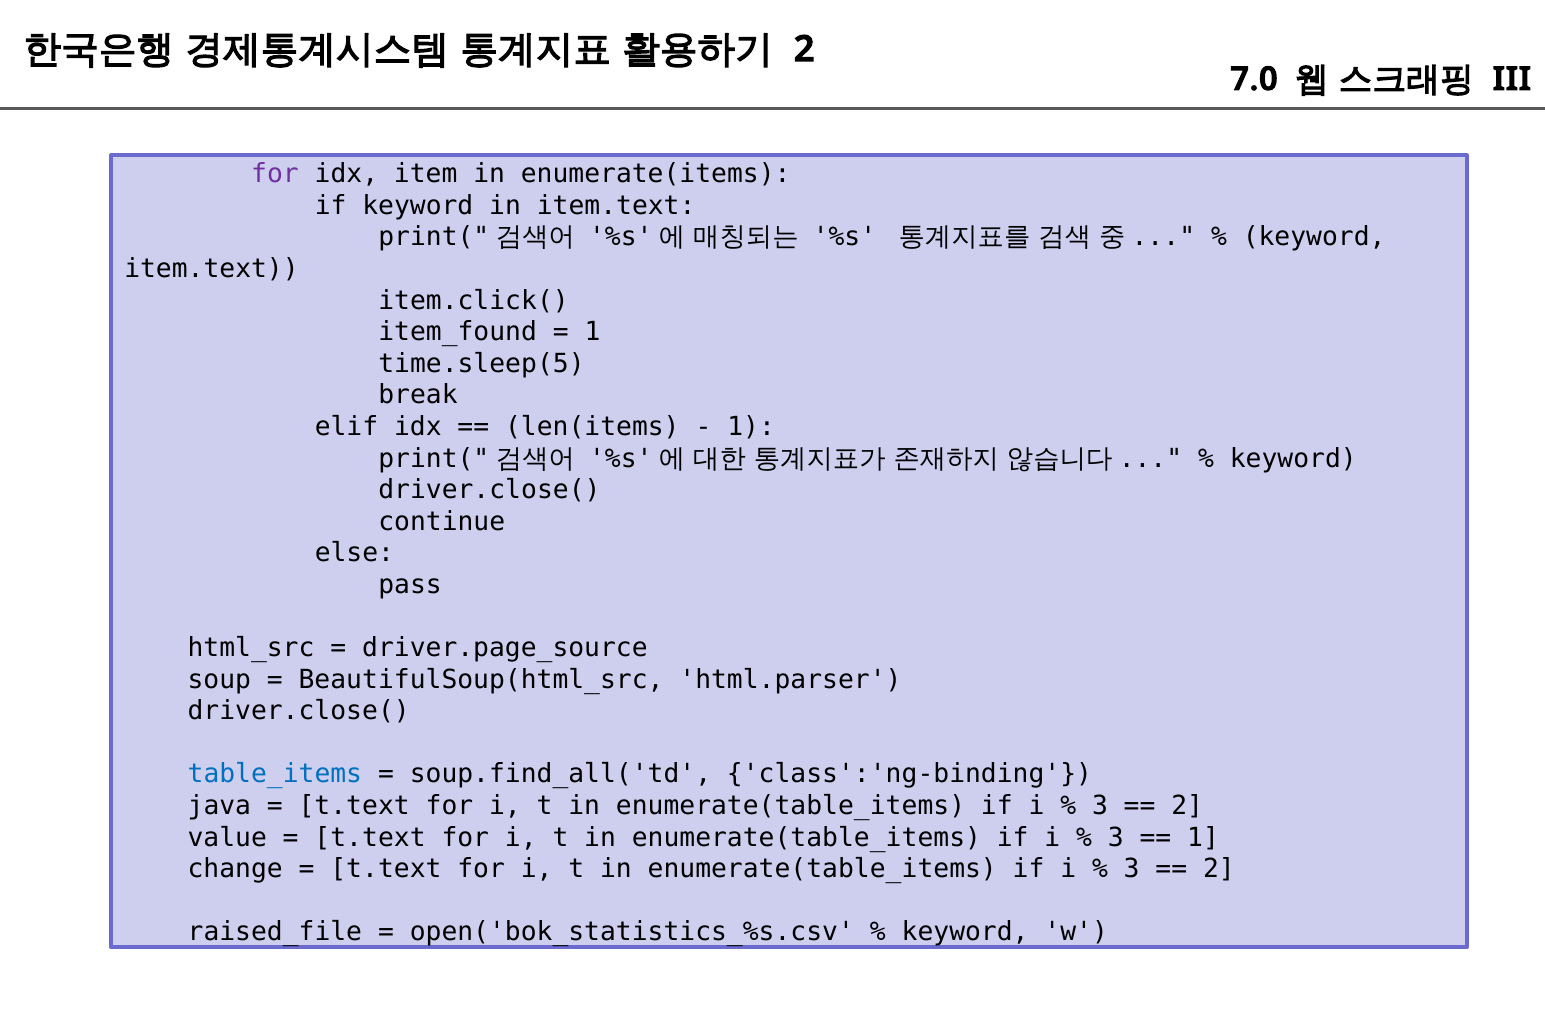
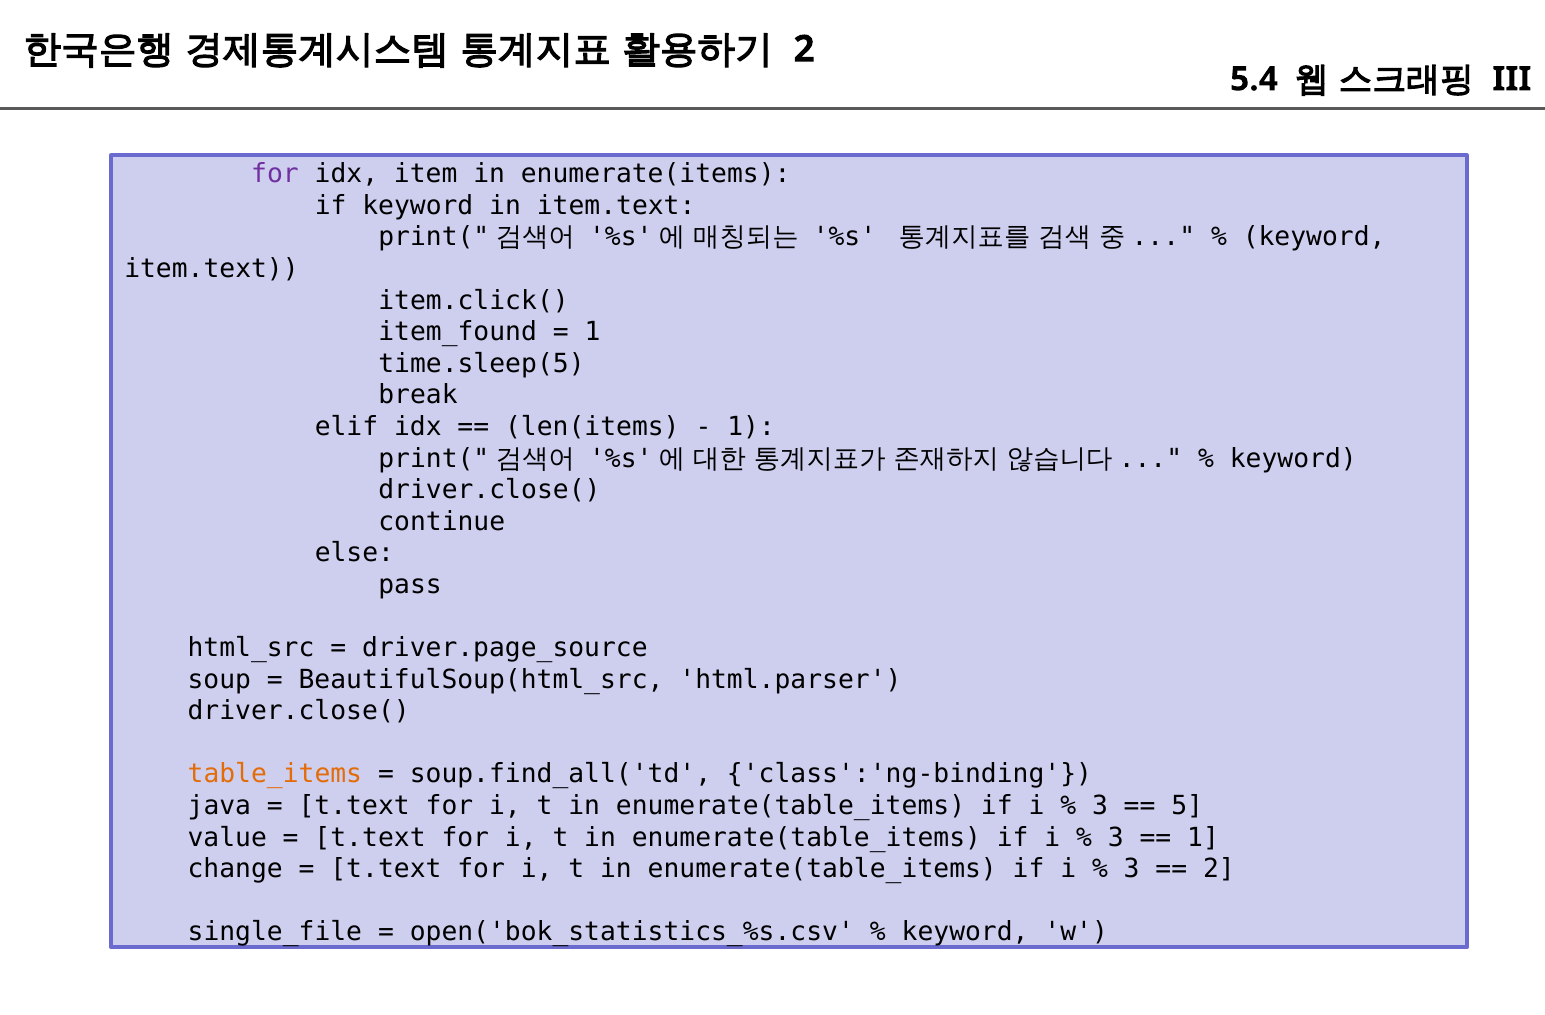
7.0: 7.0 -> 5.4
table_items colour: blue -> orange
2 at (1187, 806): 2 -> 5
raised_file: raised_file -> single_file
